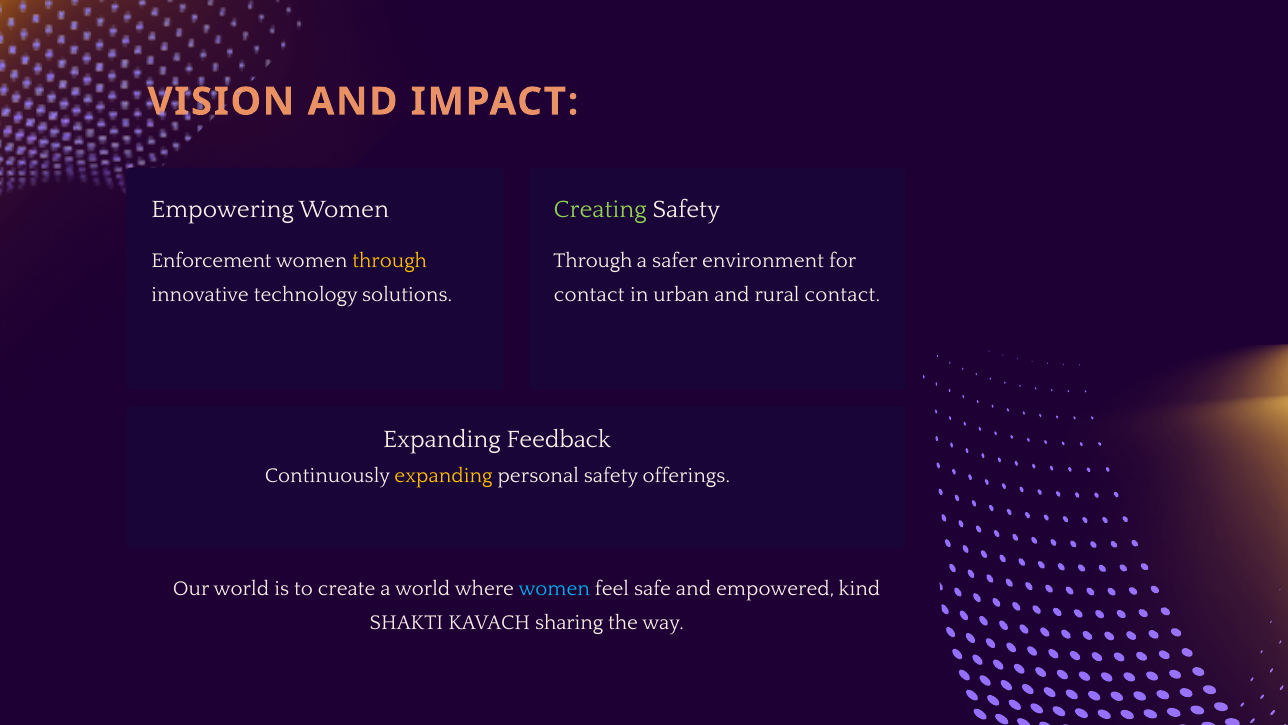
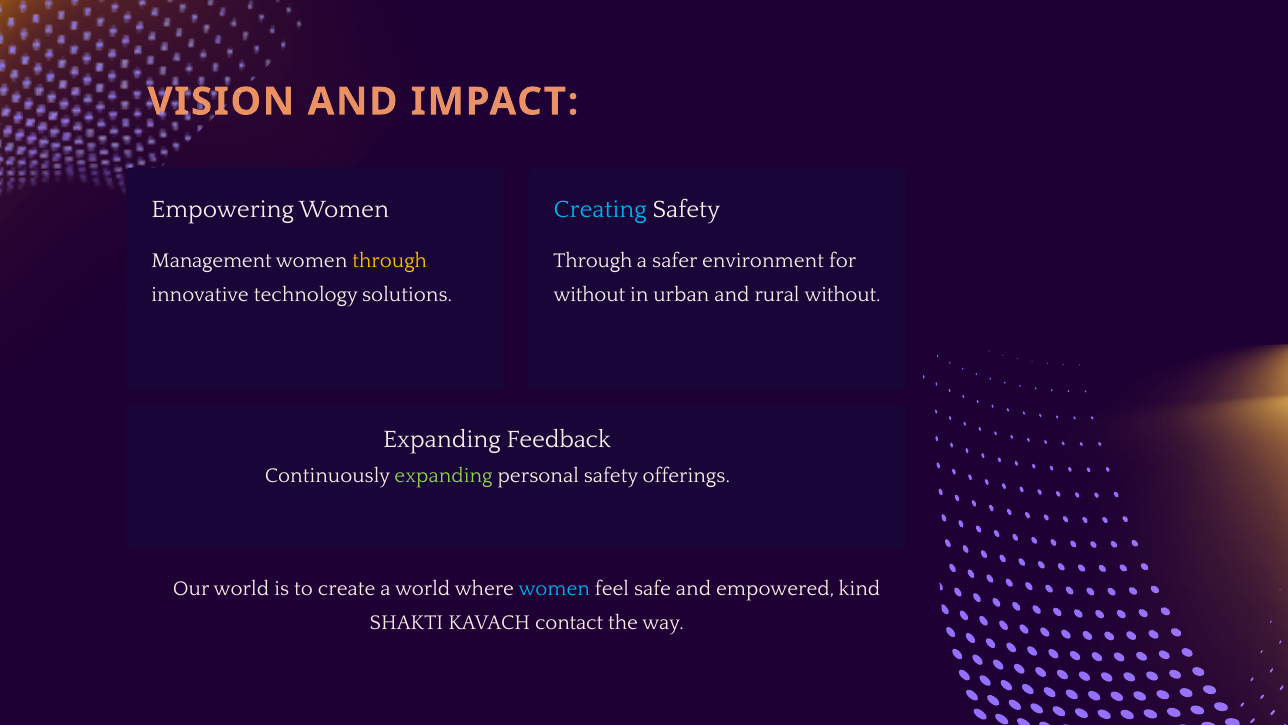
Creating colour: light green -> light blue
Enforcement: Enforcement -> Management
contact at (589, 294): contact -> without
rural contact: contact -> without
expanding at (444, 476) colour: yellow -> light green
sharing: sharing -> contact
